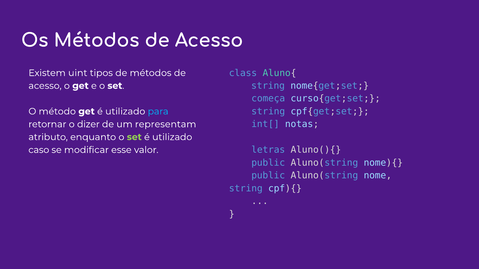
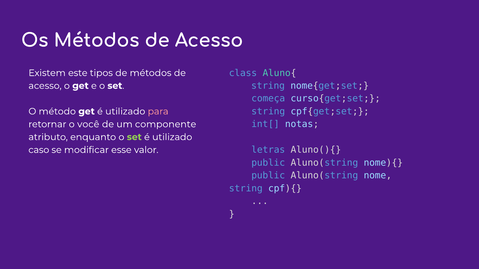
uint: uint -> este
para colour: light blue -> pink
dizer: dizer -> você
representam: representam -> componente
